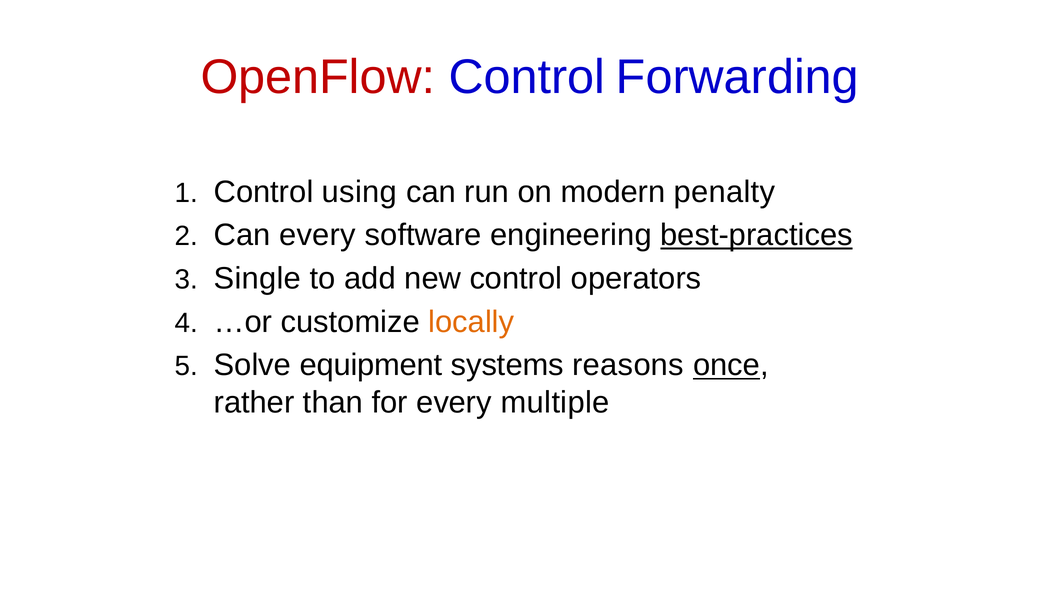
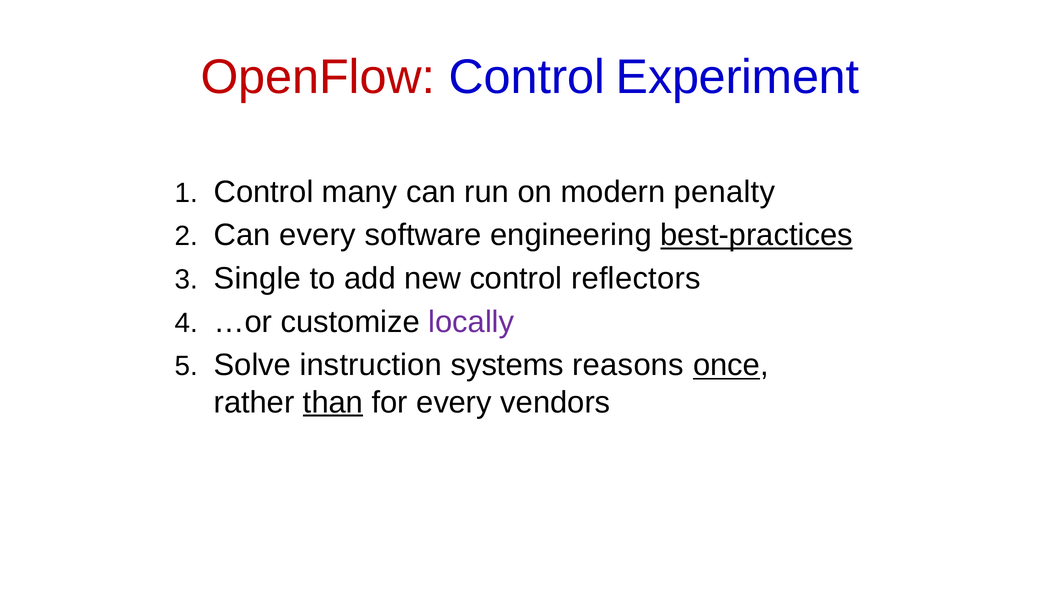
Forwarding: Forwarding -> Experiment
using: using -> many
operators: operators -> reflectors
locally colour: orange -> purple
equipment: equipment -> instruction
than underline: none -> present
multiple: multiple -> vendors
